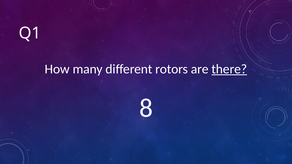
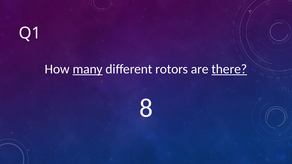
many underline: none -> present
